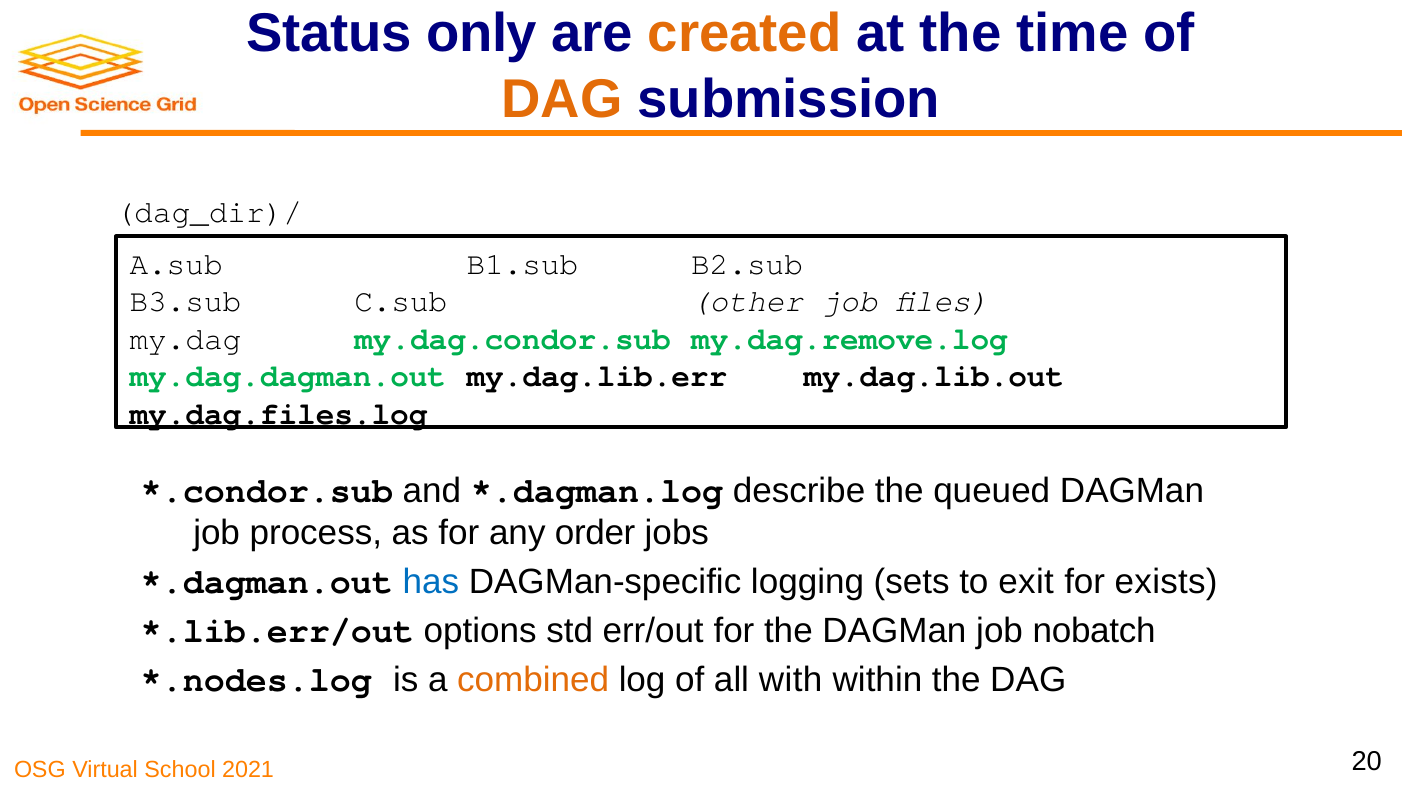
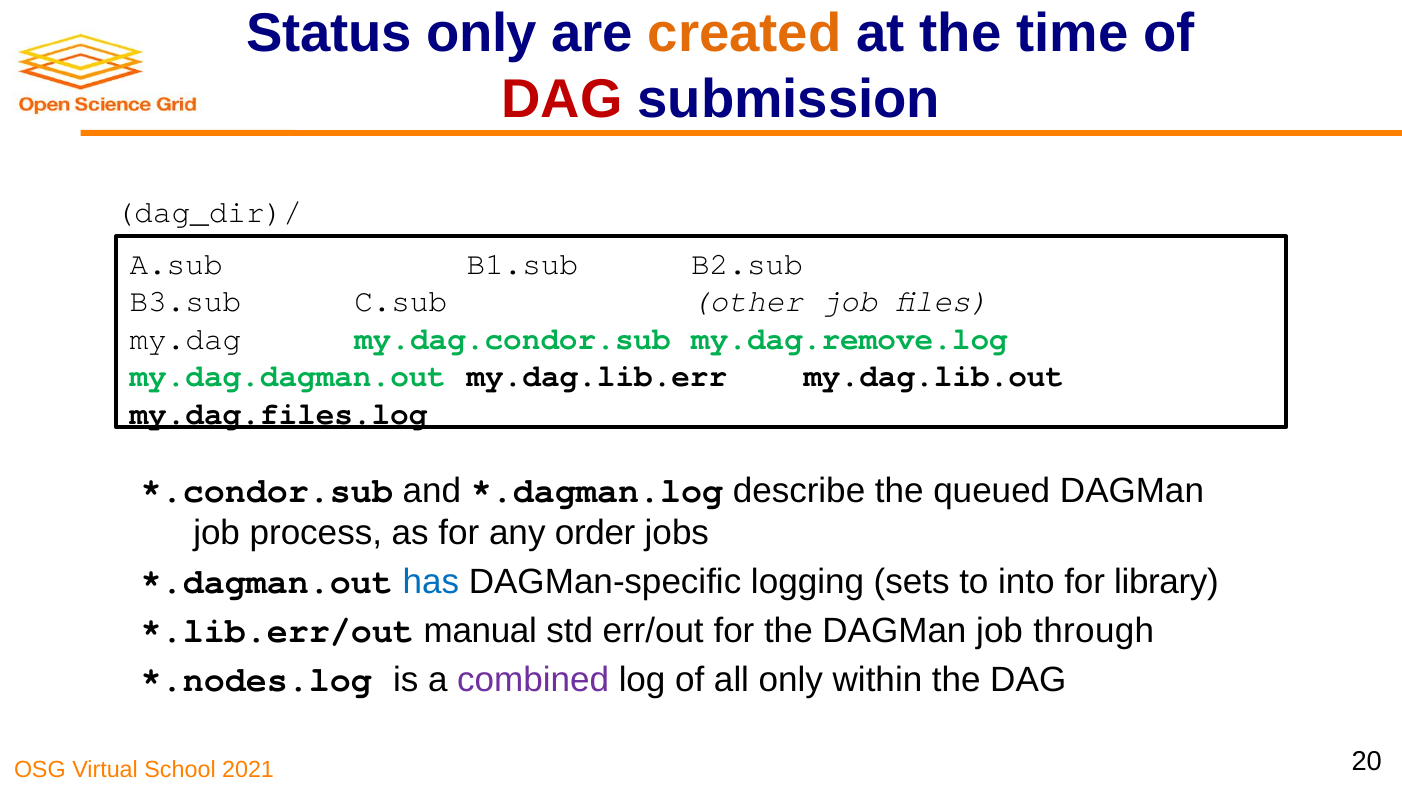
DAG at (562, 99) colour: orange -> red
exit: exit -> into
exists: exists -> library
options: options -> manual
nobatch: nobatch -> through
combined colour: orange -> purple
all with: with -> only
